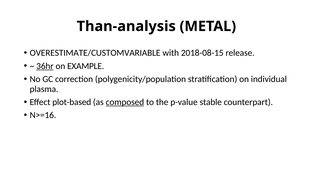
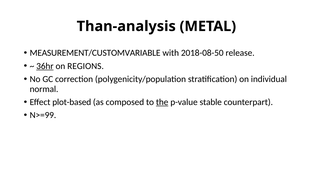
OVERESTIMATE/CUSTOMVARIABLE: OVERESTIMATE/CUSTOMVARIABLE -> MEASUREMENT/CUSTOMVARIABLE
2018-08-15: 2018-08-15 -> 2018-08-50
EXAMPLE: EXAMPLE -> REGIONS
plasma: plasma -> normal
composed underline: present -> none
the underline: none -> present
N>=16: N>=16 -> N>=99
